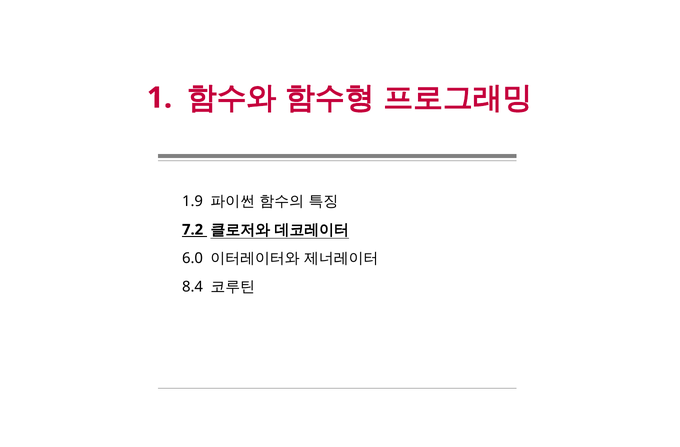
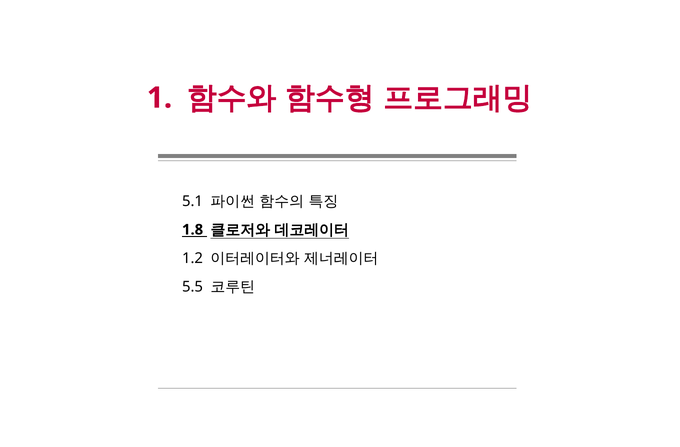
1.9: 1.9 -> 5.1
7.2: 7.2 -> 1.8
6.0: 6.0 -> 1.2
8.4: 8.4 -> 5.5
